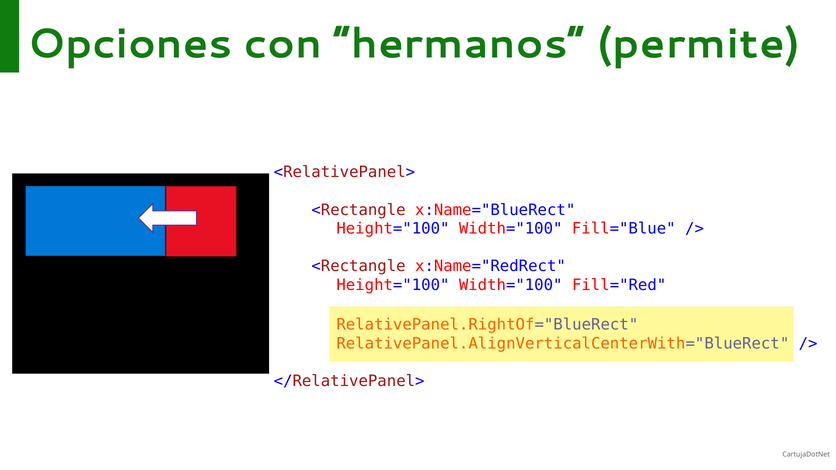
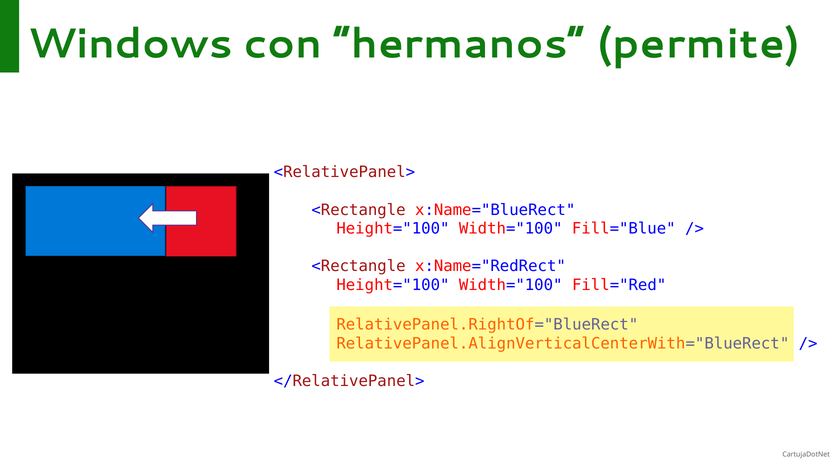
Opciones: Opciones -> Windows
